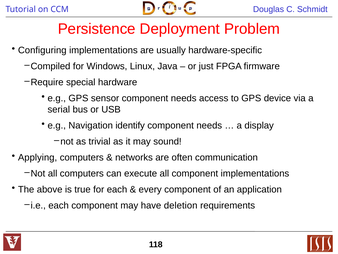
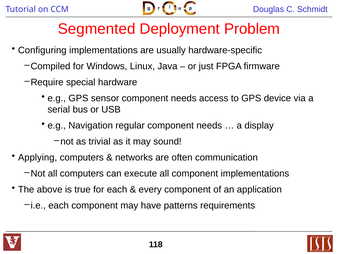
Persistence: Persistence -> Segmented
identify: identify -> regular
deletion: deletion -> patterns
